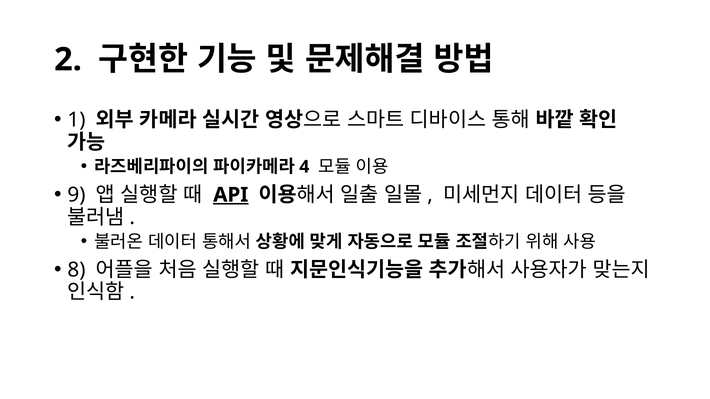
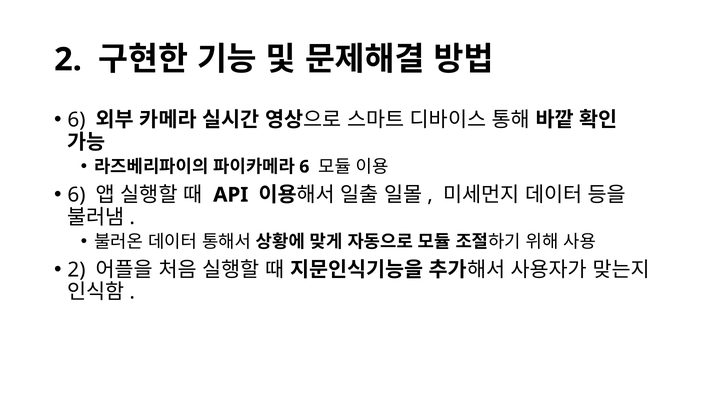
1 at (76, 120): 1 -> 6
4 at (304, 167): 4 -> 6
9 at (76, 195): 9 -> 6
API underline: present -> none
8 at (76, 270): 8 -> 2
